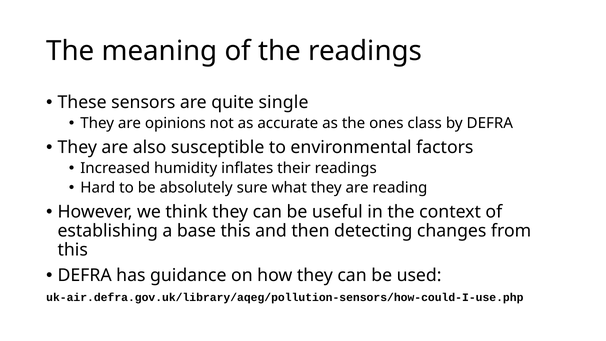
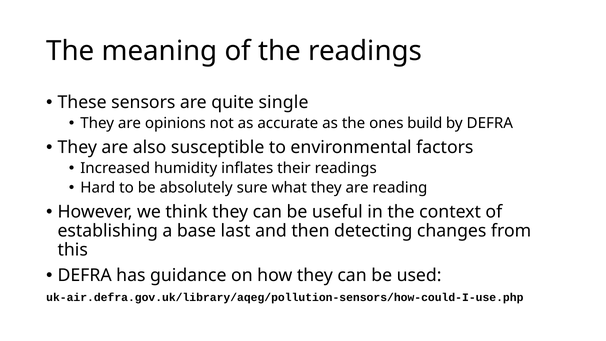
class: class -> build
base this: this -> last
